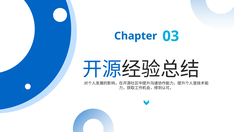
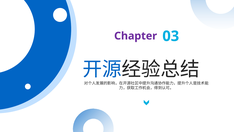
Chapter colour: blue -> purple
